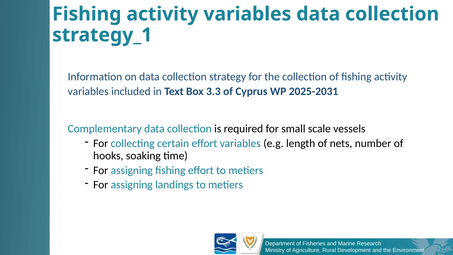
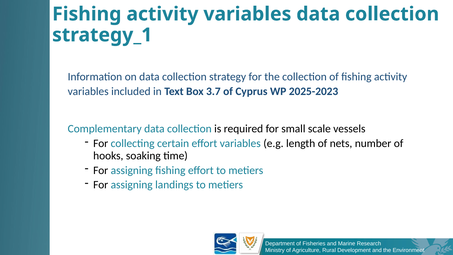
3.3: 3.3 -> 3.7
2025-2031: 2025-2031 -> 2025-2023
